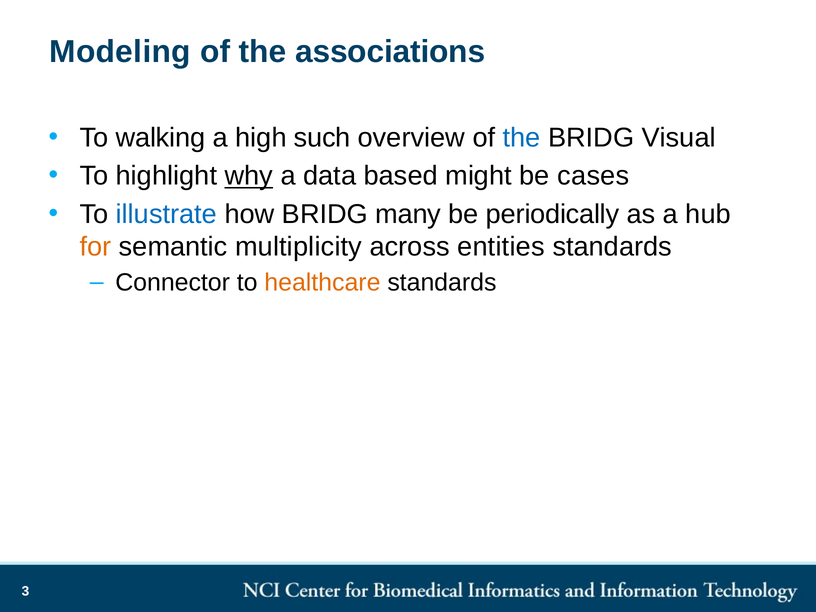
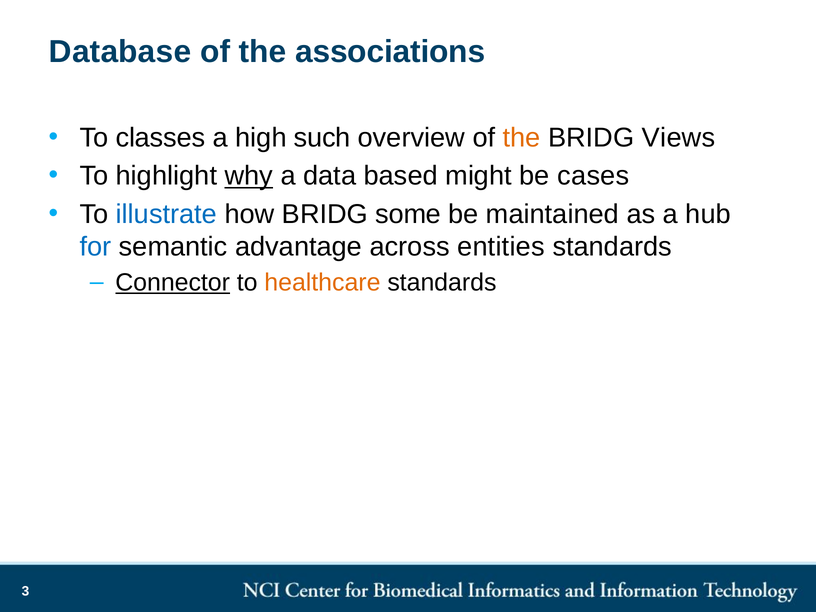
Modeling: Modeling -> Database
walking: walking -> classes
the at (522, 138) colour: blue -> orange
Visual: Visual -> Views
many: many -> some
periodically: periodically -> maintained
for colour: orange -> blue
multiplicity: multiplicity -> advantage
Connector underline: none -> present
